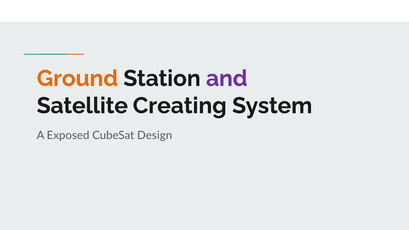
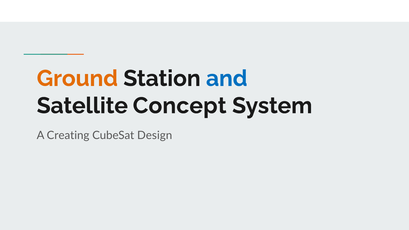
and colour: purple -> blue
Creating: Creating -> Concept
Exposed: Exposed -> Creating
